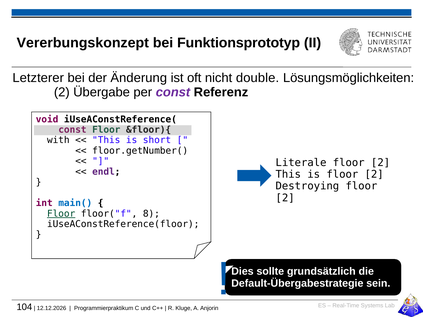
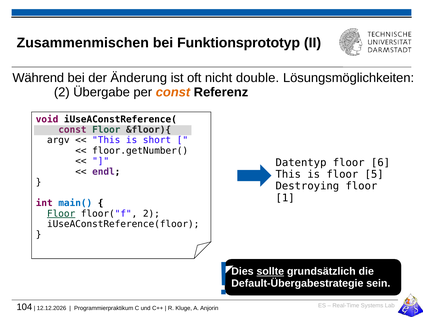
Vererbungskonzept: Vererbungskonzept -> Zusammenmischen
Letzterer: Letzterer -> Während
const at (173, 92) colour: purple -> orange
with: with -> argv
Literale: Literale -> Datentyp
2 at (381, 163): 2 -> 6
is floor 2: 2 -> 5
2 at (285, 198): 2 -> 1
floor("f 8: 8 -> 2
sollte underline: none -> present
